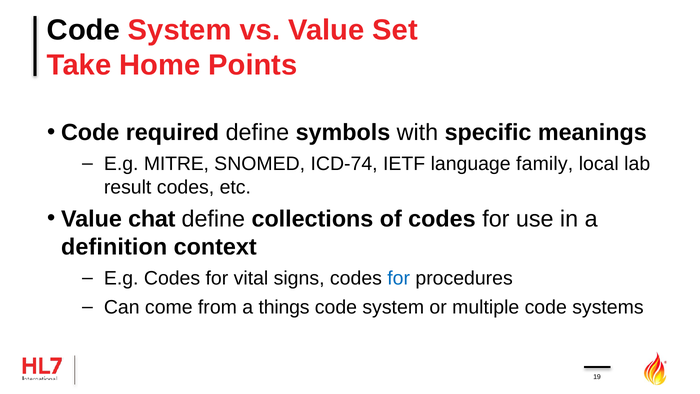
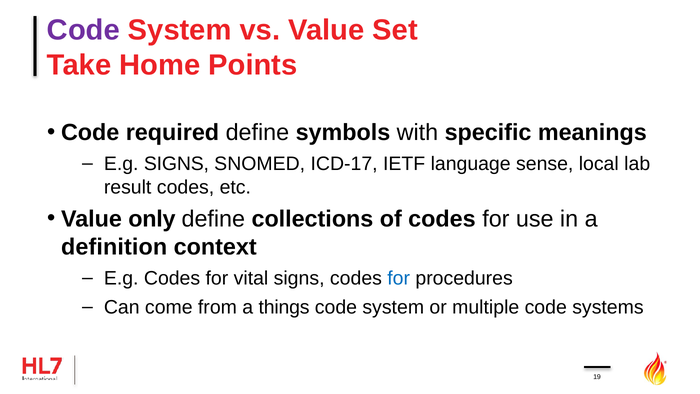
Code at (83, 30) colour: black -> purple
E.g MITRE: MITRE -> SIGNS
ICD-74: ICD-74 -> ICD-17
family: family -> sense
chat: chat -> only
